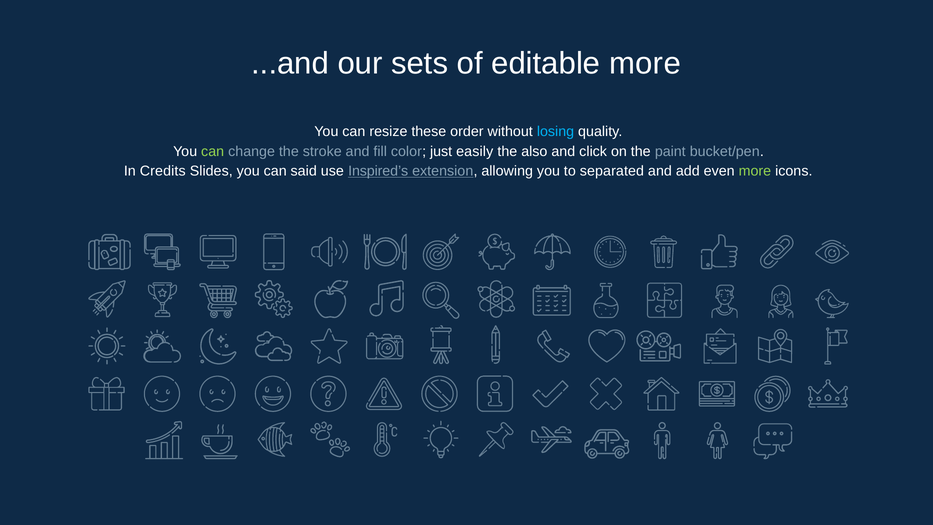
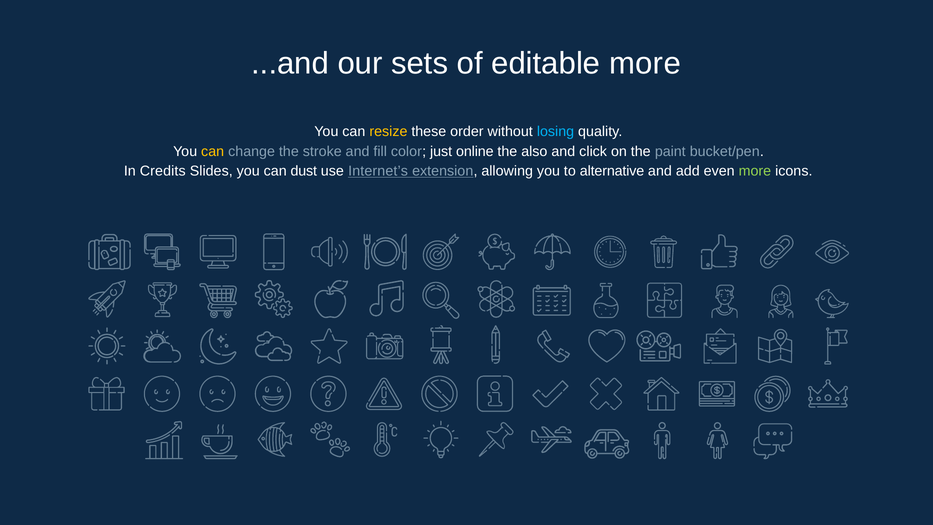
resize colour: white -> yellow
can at (213, 151) colour: light green -> yellow
easily: easily -> online
said: said -> dust
Inspired’s: Inspired’s -> Internet’s
separated: separated -> alternative
